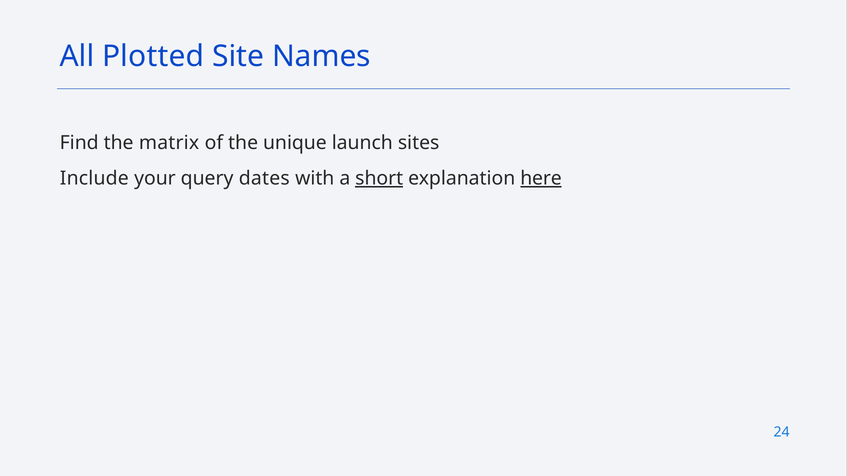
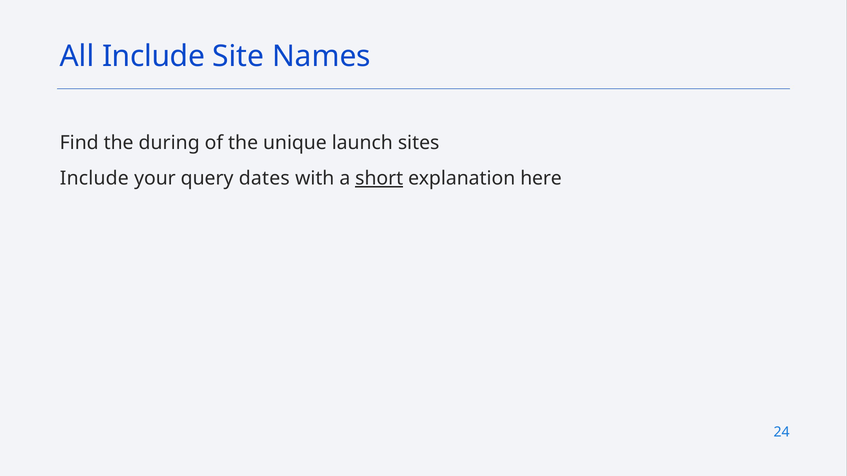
All Plotted: Plotted -> Include
matrix: matrix -> during
here underline: present -> none
